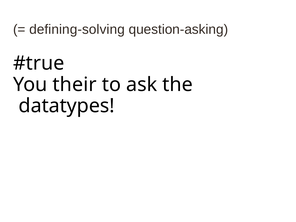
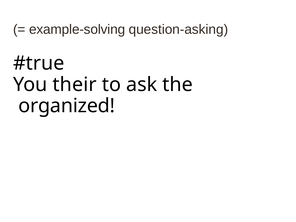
defining-solving: defining-solving -> example-solving
datatypes: datatypes -> organized
